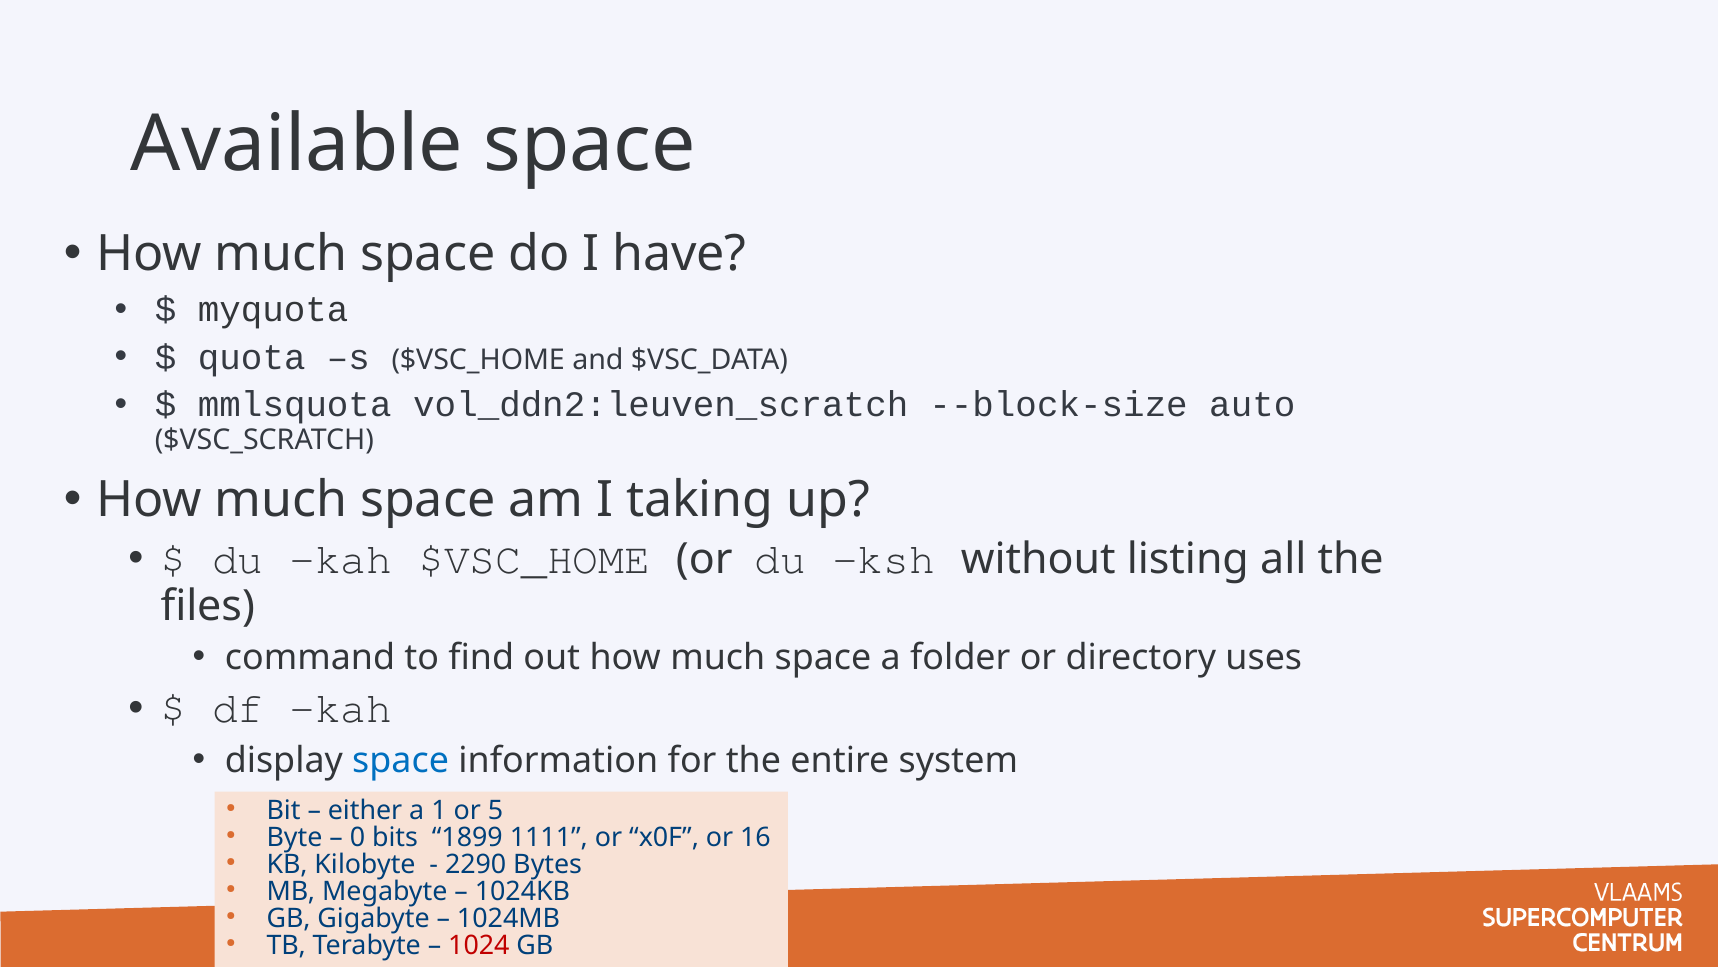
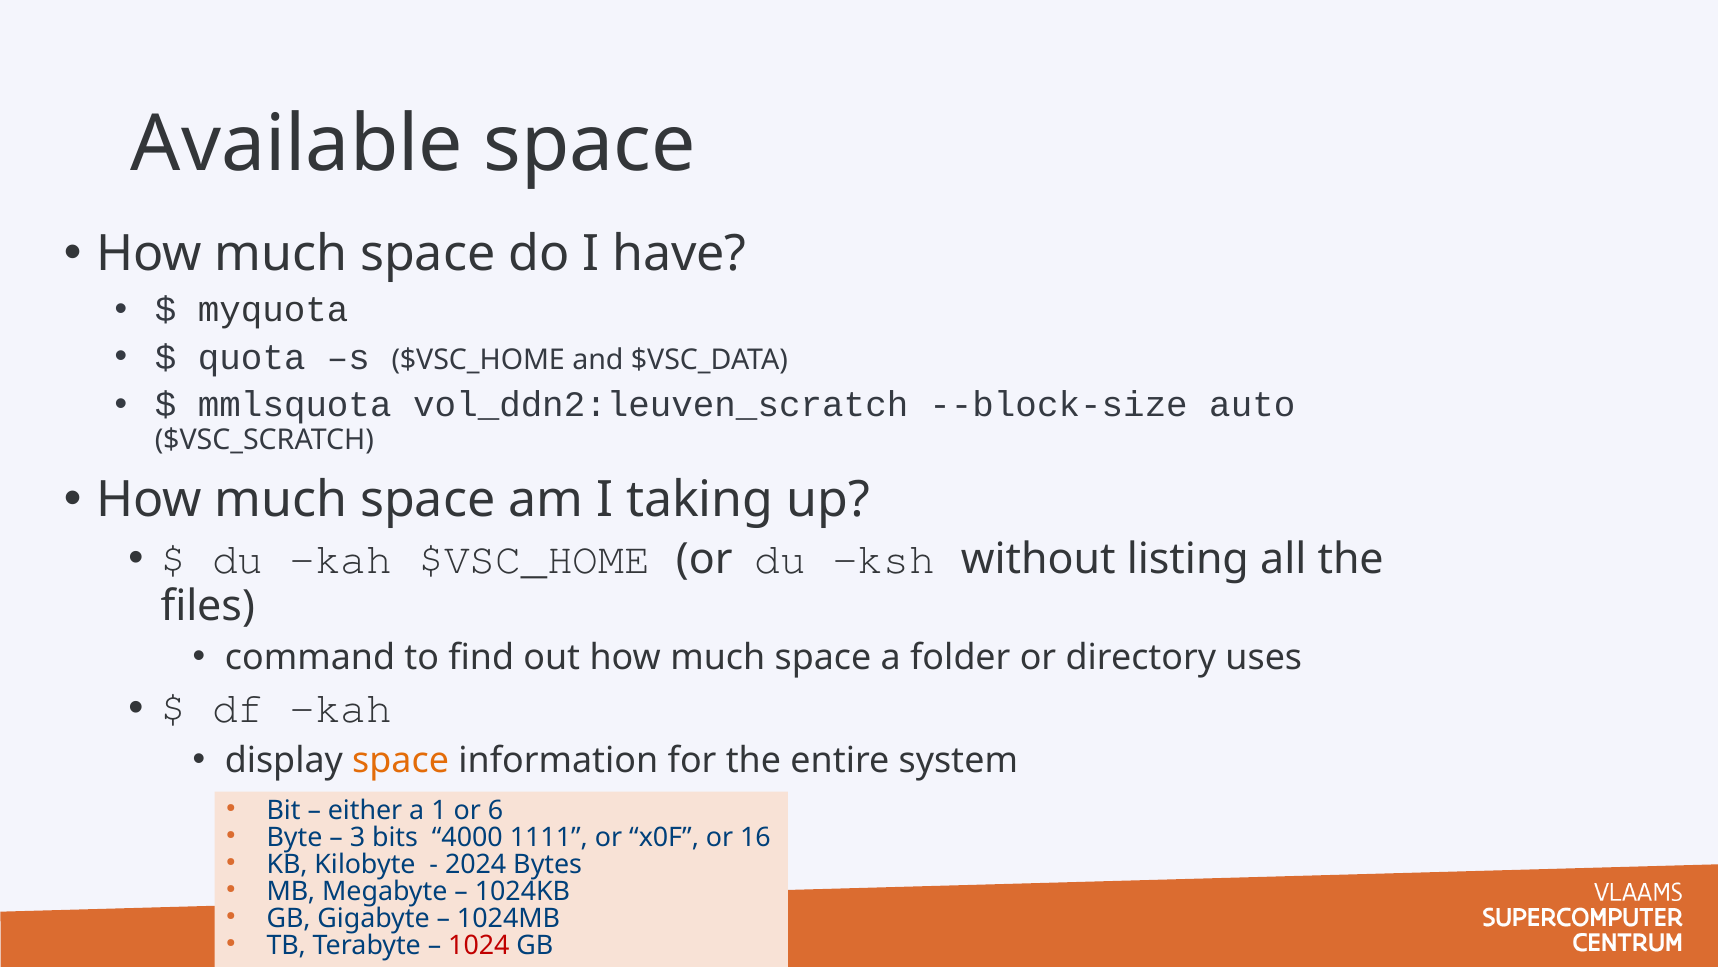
space at (401, 760) colour: blue -> orange
5: 5 -> 6
0: 0 -> 3
1899: 1899 -> 4000
2290: 2290 -> 2024
